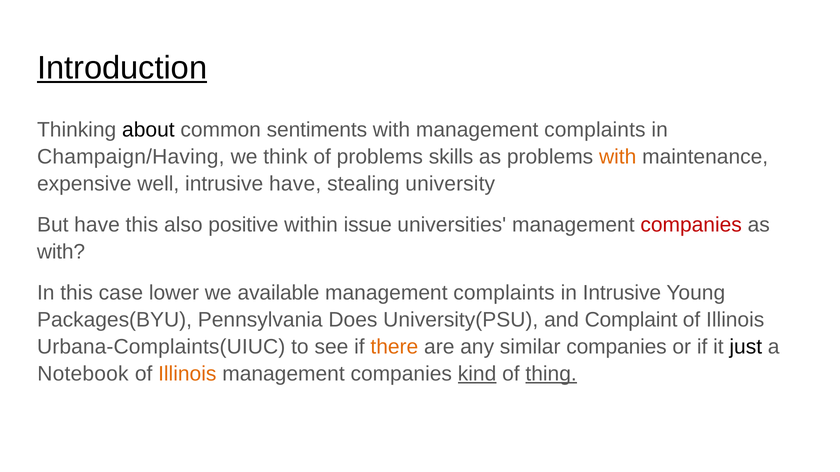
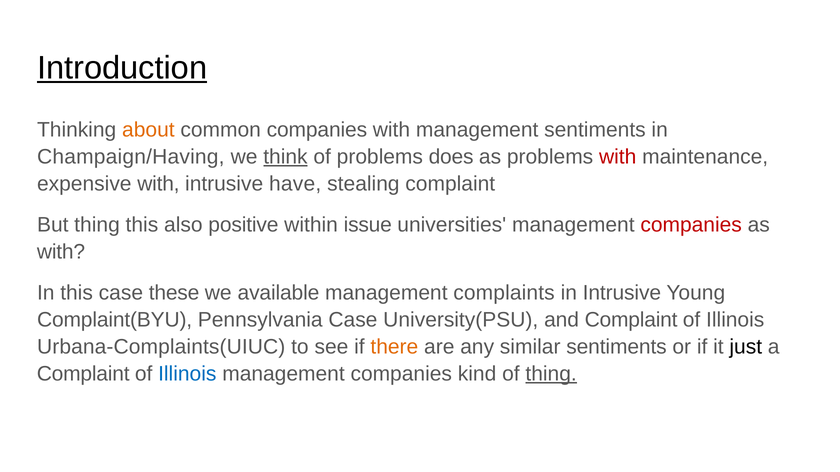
about colour: black -> orange
common sentiments: sentiments -> companies
with management complaints: complaints -> sentiments
think underline: none -> present
skills: skills -> does
with at (618, 157) colour: orange -> red
expensive well: well -> with
stealing university: university -> complaint
But have: have -> thing
lower: lower -> these
Packages(BYU: Packages(BYU -> Complaint(BYU
Pennsylvania Does: Does -> Case
similar companies: companies -> sentiments
Notebook at (83, 374): Notebook -> Complaint
Illinois at (187, 374) colour: orange -> blue
kind underline: present -> none
